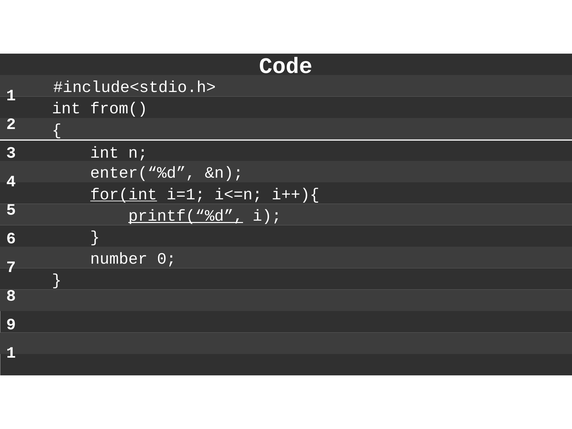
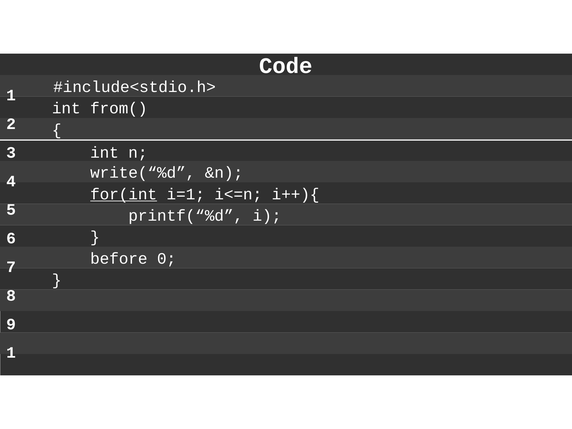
enter(“%d: enter(“%d -> write(“%d
printf(“%d underline: present -> none
number: number -> before
